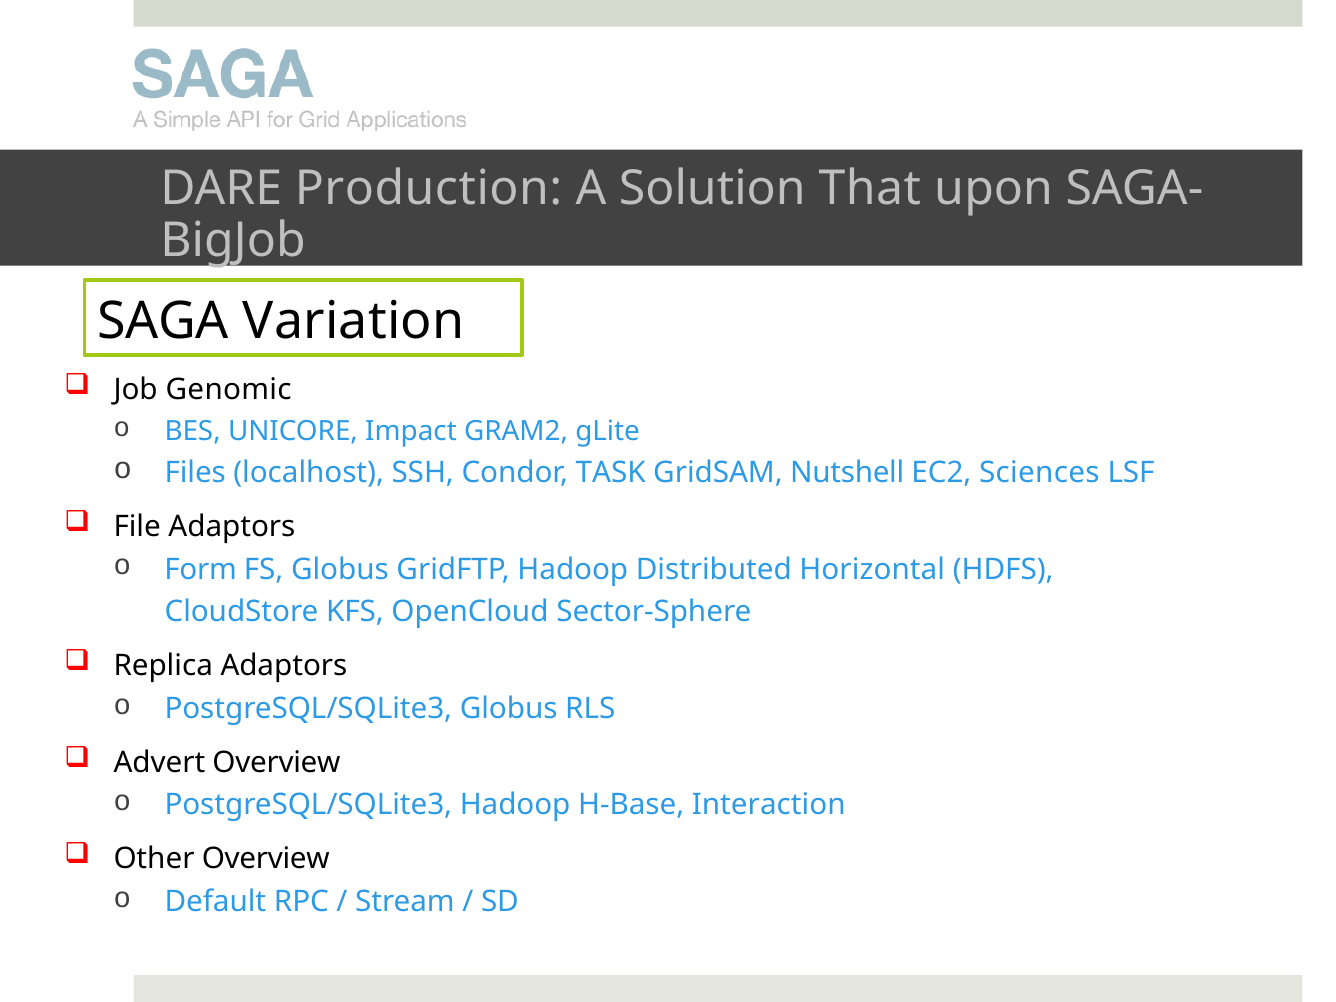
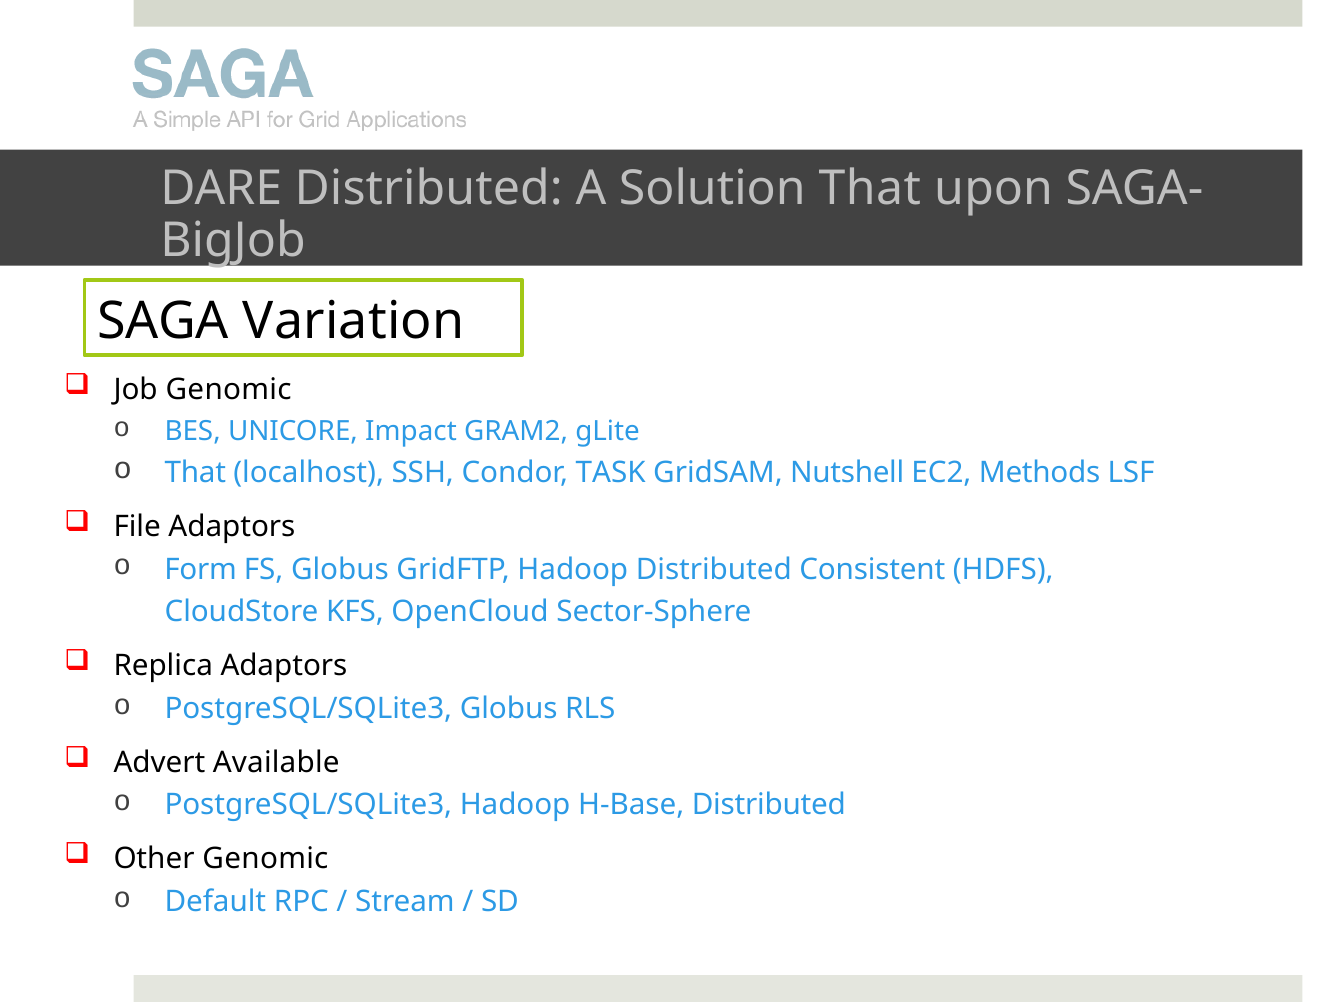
DARE Production: Production -> Distributed
Files at (195, 473): Files -> That
Sciences: Sciences -> Methods
Horizontal: Horizontal -> Consistent
Advert Overview: Overview -> Available
H-Base Interaction: Interaction -> Distributed
Other Overview: Overview -> Genomic
